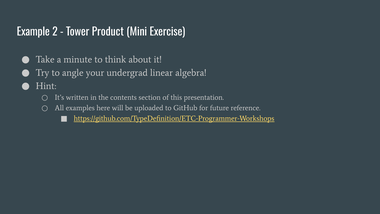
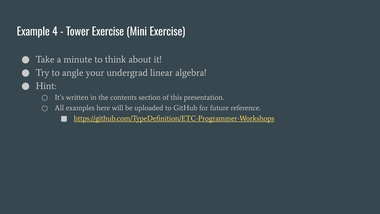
2: 2 -> 4
Tower Product: Product -> Exercise
